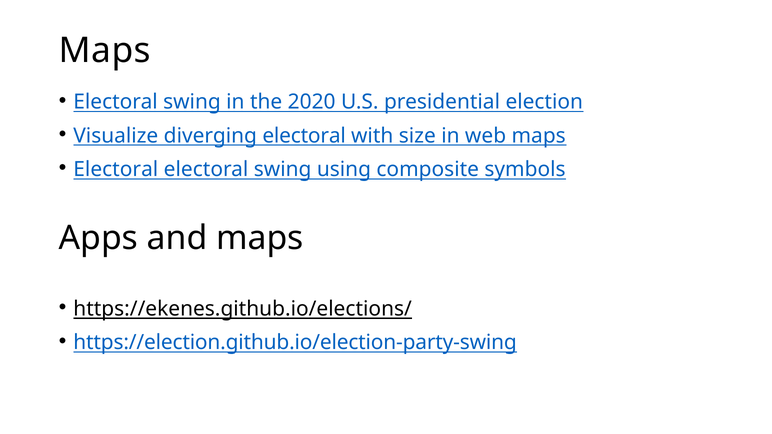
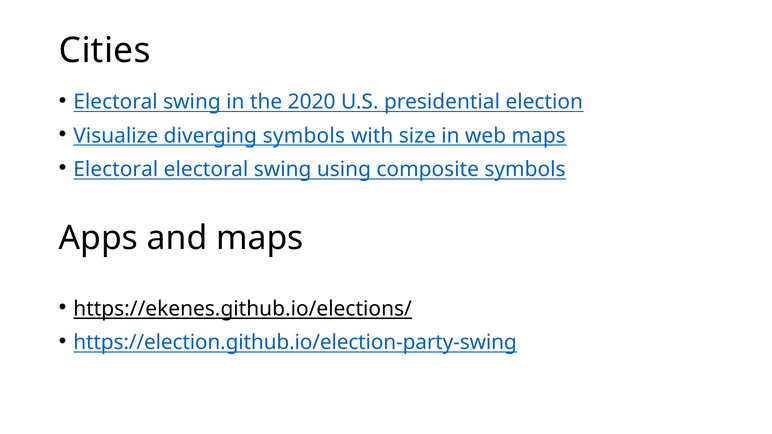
Maps at (105, 51): Maps -> Cities
diverging electoral: electoral -> symbols
